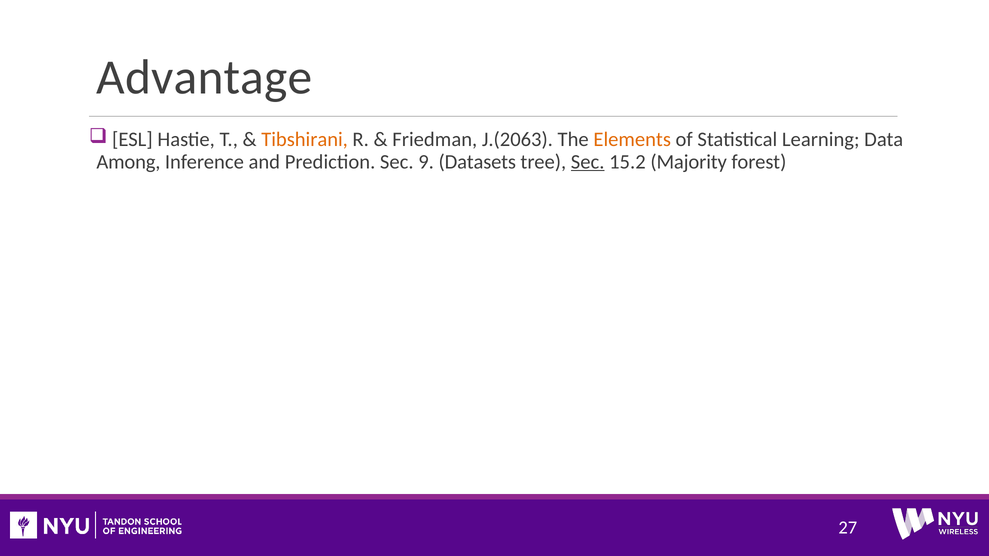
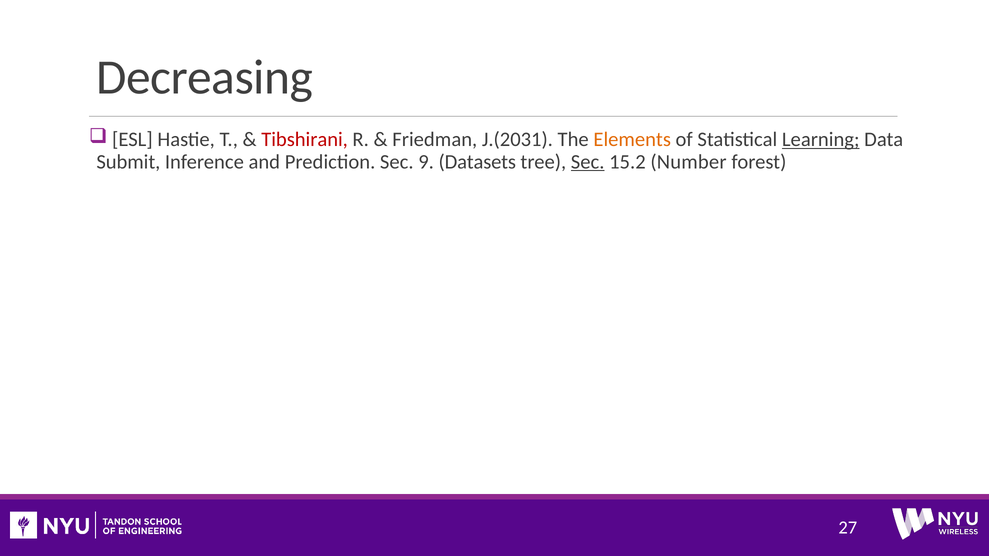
Advantage: Advantage -> Decreasing
Tibshirani colour: orange -> red
J.(2063: J.(2063 -> J.(2031
Learning underline: none -> present
Among: Among -> Submit
Majority: Majority -> Number
